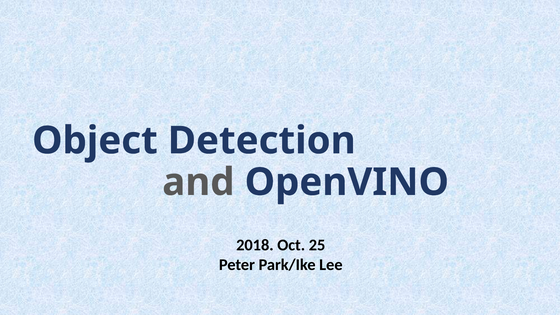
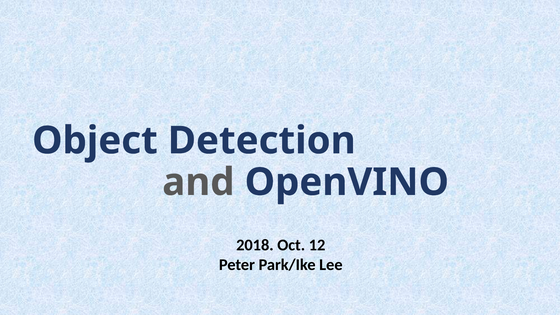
25: 25 -> 12
